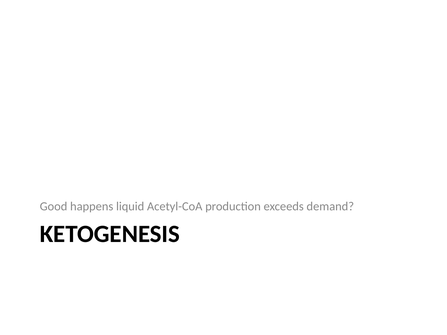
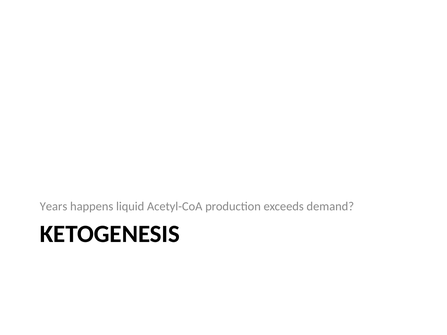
Good: Good -> Years
